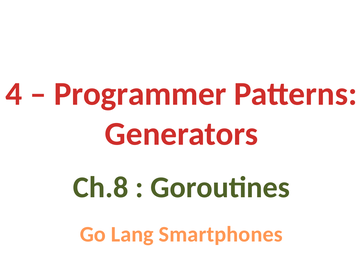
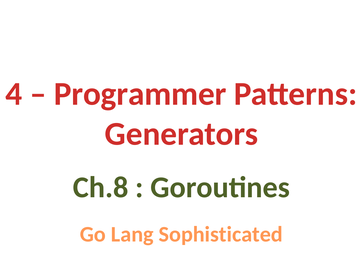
Smartphones: Smartphones -> Sophisticated
